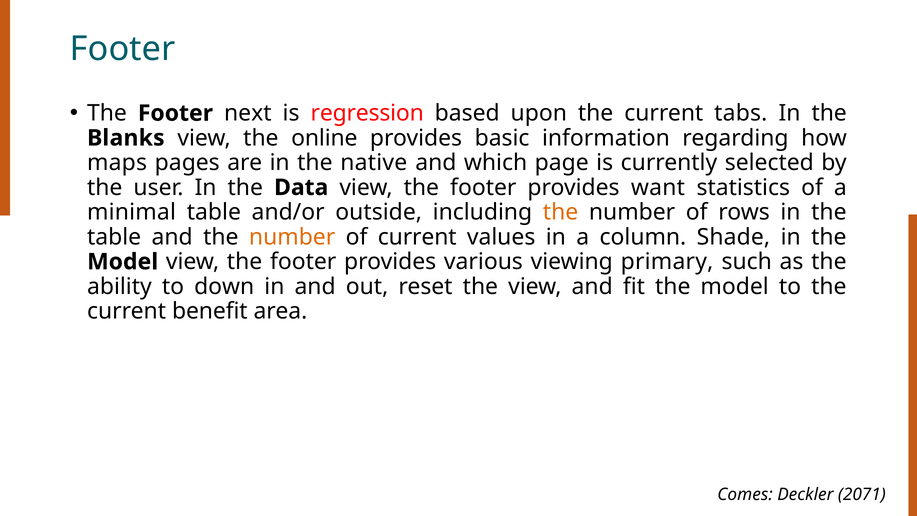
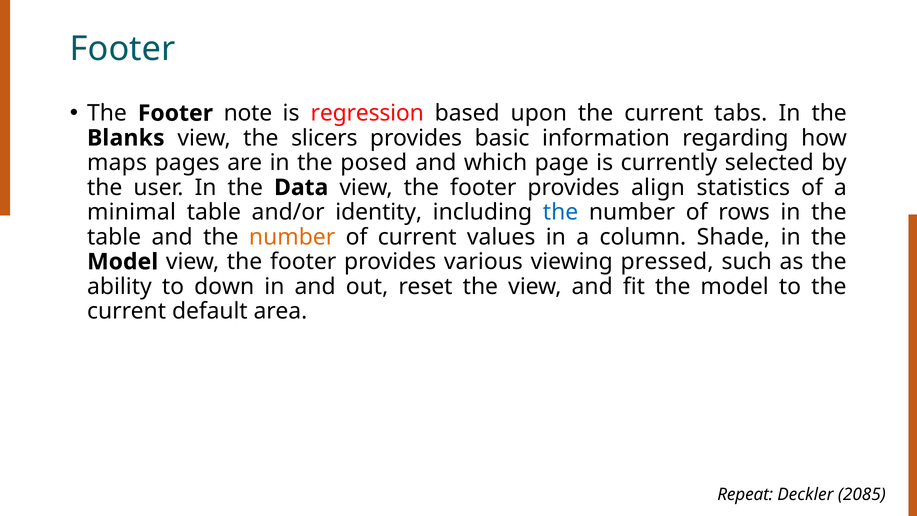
next: next -> note
online: online -> slicers
native: native -> posed
want: want -> align
outside: outside -> identity
the at (561, 212) colour: orange -> blue
primary: primary -> pressed
benefit: benefit -> default
Comes: Comes -> Repeat
2071: 2071 -> 2085
